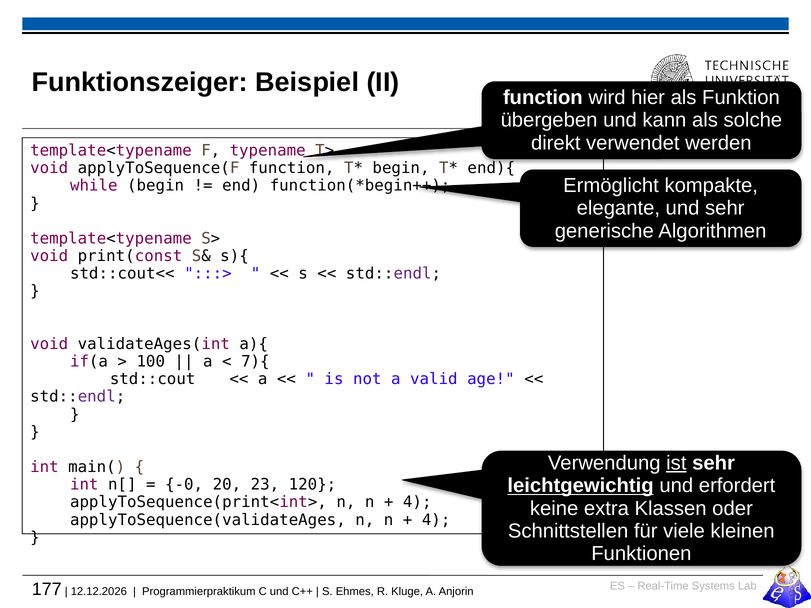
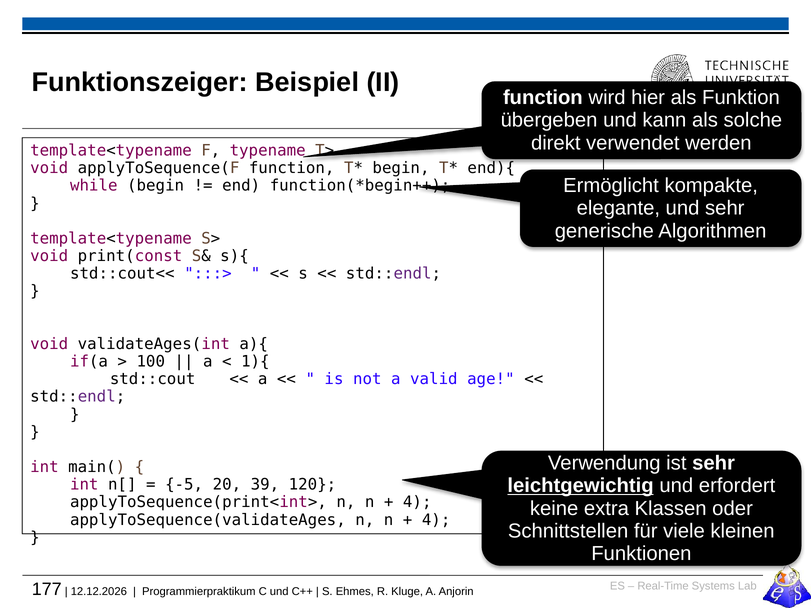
7){: 7){ -> 1){
ist underline: present -> none
-0: -0 -> -5
23: 23 -> 39
